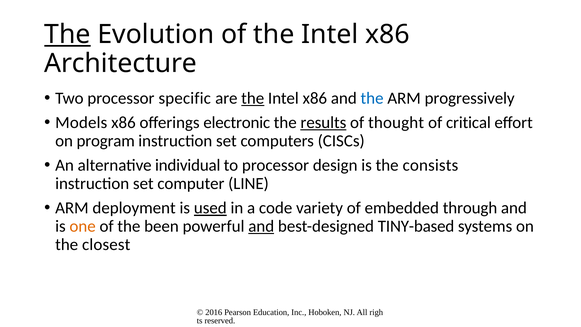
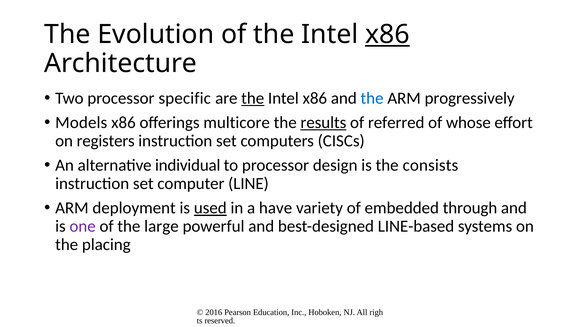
The at (67, 34) underline: present -> none
x86 at (387, 34) underline: none -> present
electronic: electronic -> multicore
thought: thought -> referred
critical: critical -> whose
program: program -> registers
code: code -> have
one colour: orange -> purple
been: been -> large
and at (261, 226) underline: present -> none
TINY-based: TINY-based -> LINE-based
closest: closest -> placing
